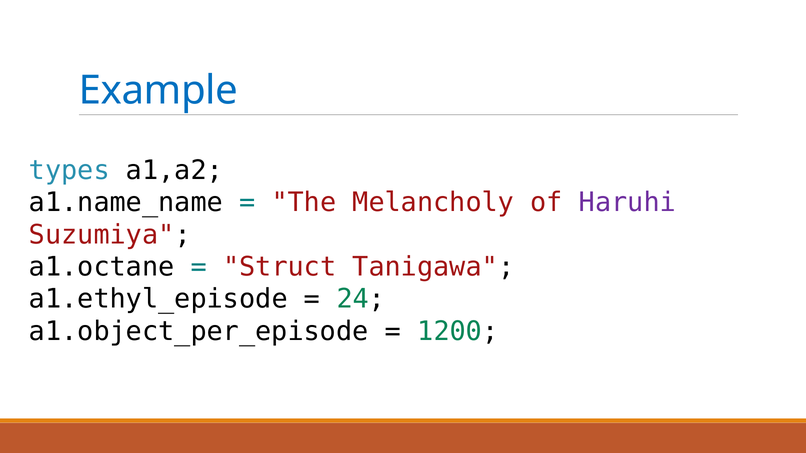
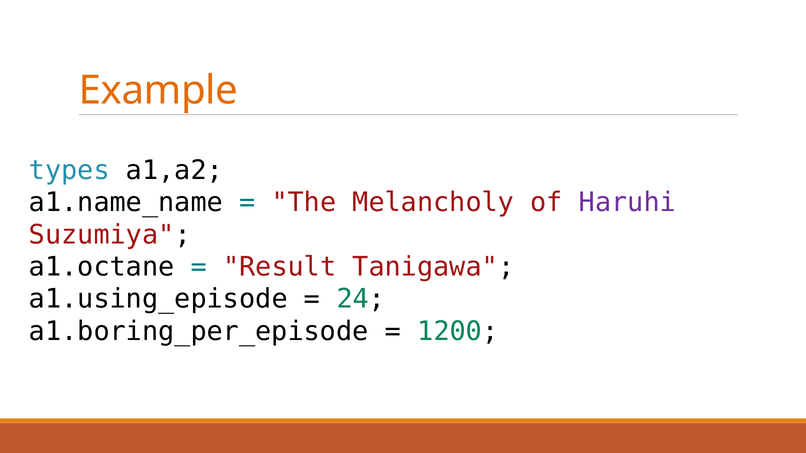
Example colour: blue -> orange
Struct: Struct -> Result
a1.ethyl_episode: a1.ethyl_episode -> a1.using_episode
a1.object_per_episode: a1.object_per_episode -> a1.boring_per_episode
